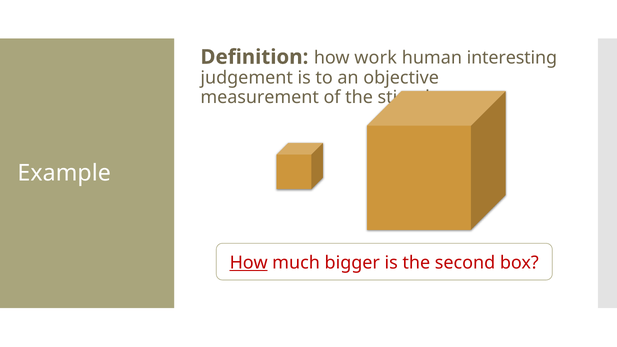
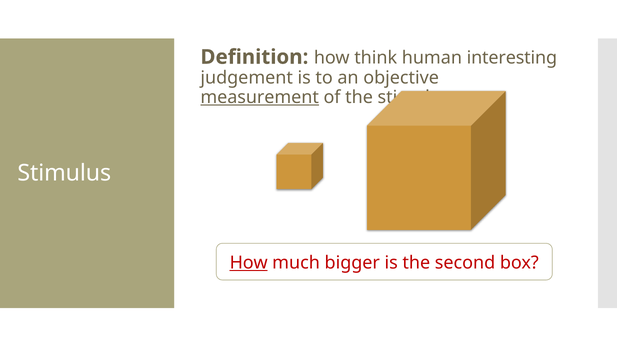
work: work -> think
measurement underline: none -> present
Example at (64, 173): Example -> Stimulus
